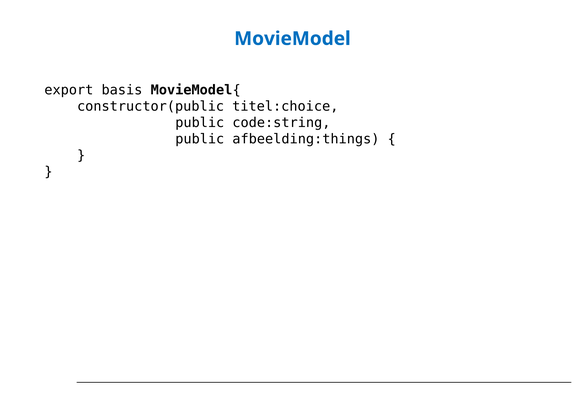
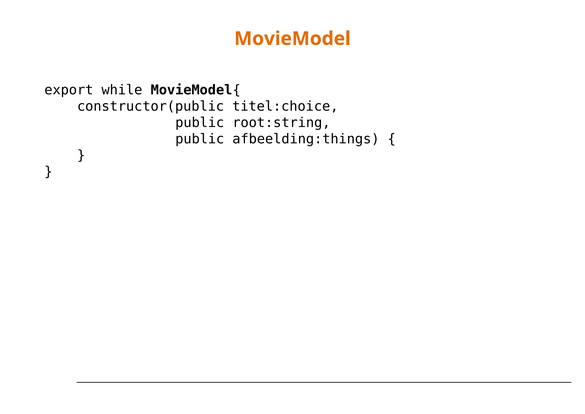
MovieModel colour: blue -> orange
basis: basis -> while
code:string: code:string -> root:string
